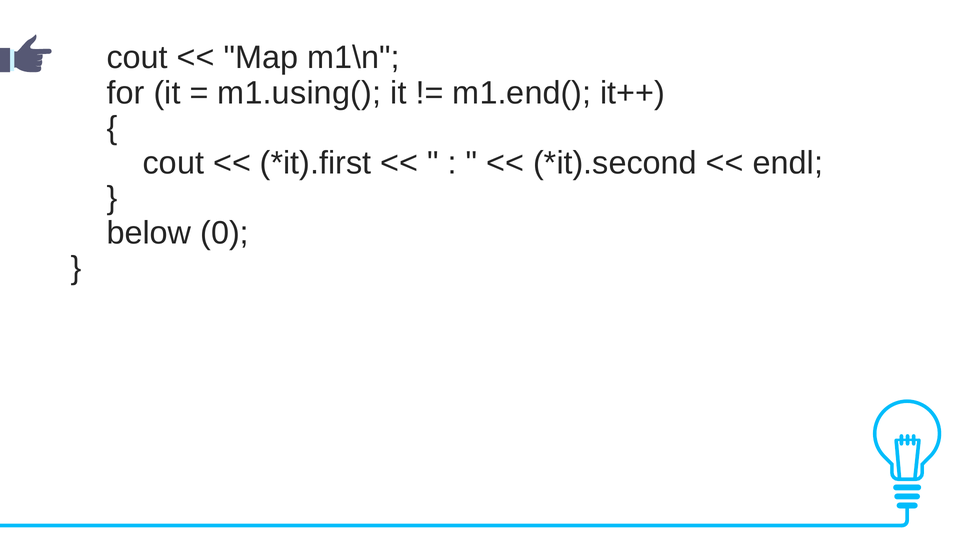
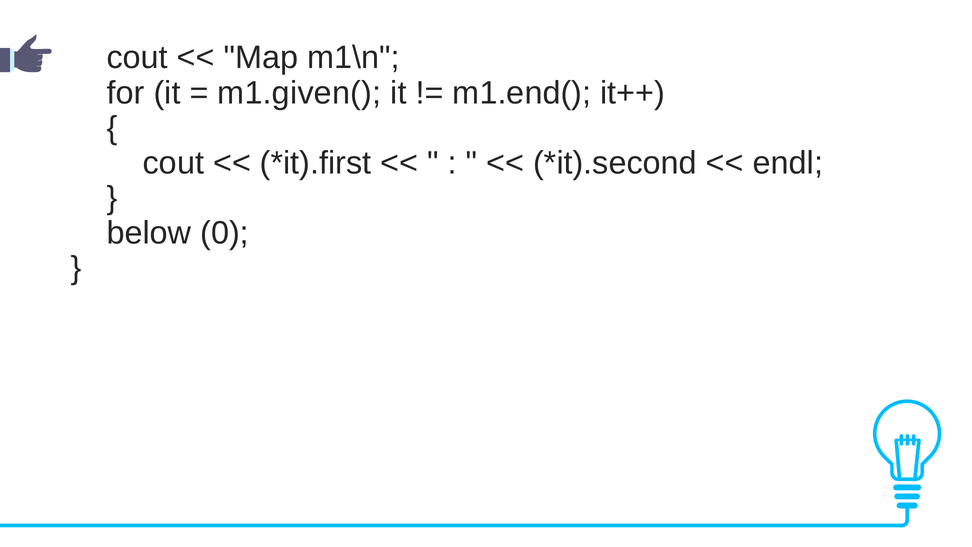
m1.using(: m1.using( -> m1.given(
